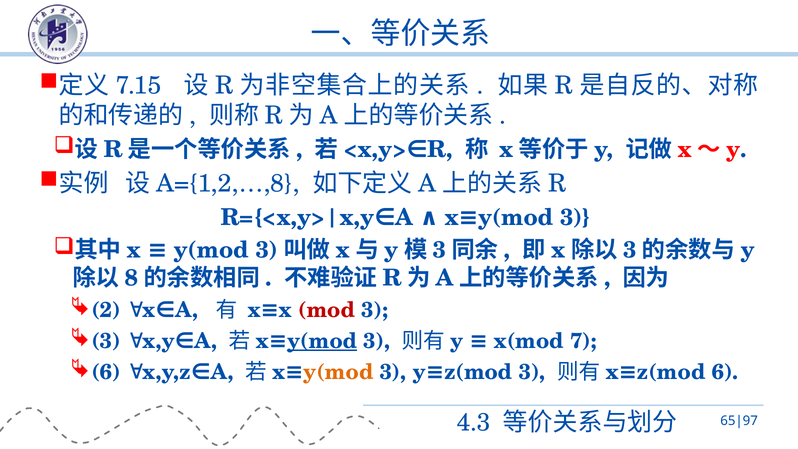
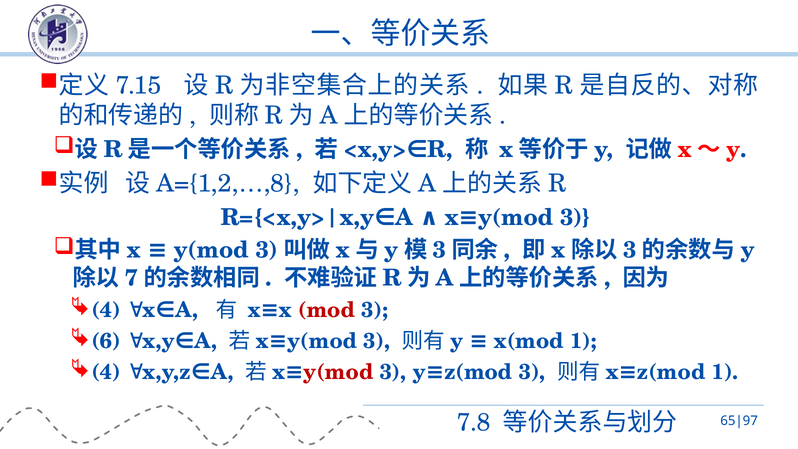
8: 8 -> 7
2 at (106, 310): 2 -> 4
3 at (106, 341): 3 -> 6
y(mod at (322, 341) underline: present -> none
x(mod 7: 7 -> 1
6 at (106, 372): 6 -> 4
y(mod at (338, 372) colour: orange -> red
6 at (725, 372): 6 -> 1
4.3: 4.3 -> 7.8
